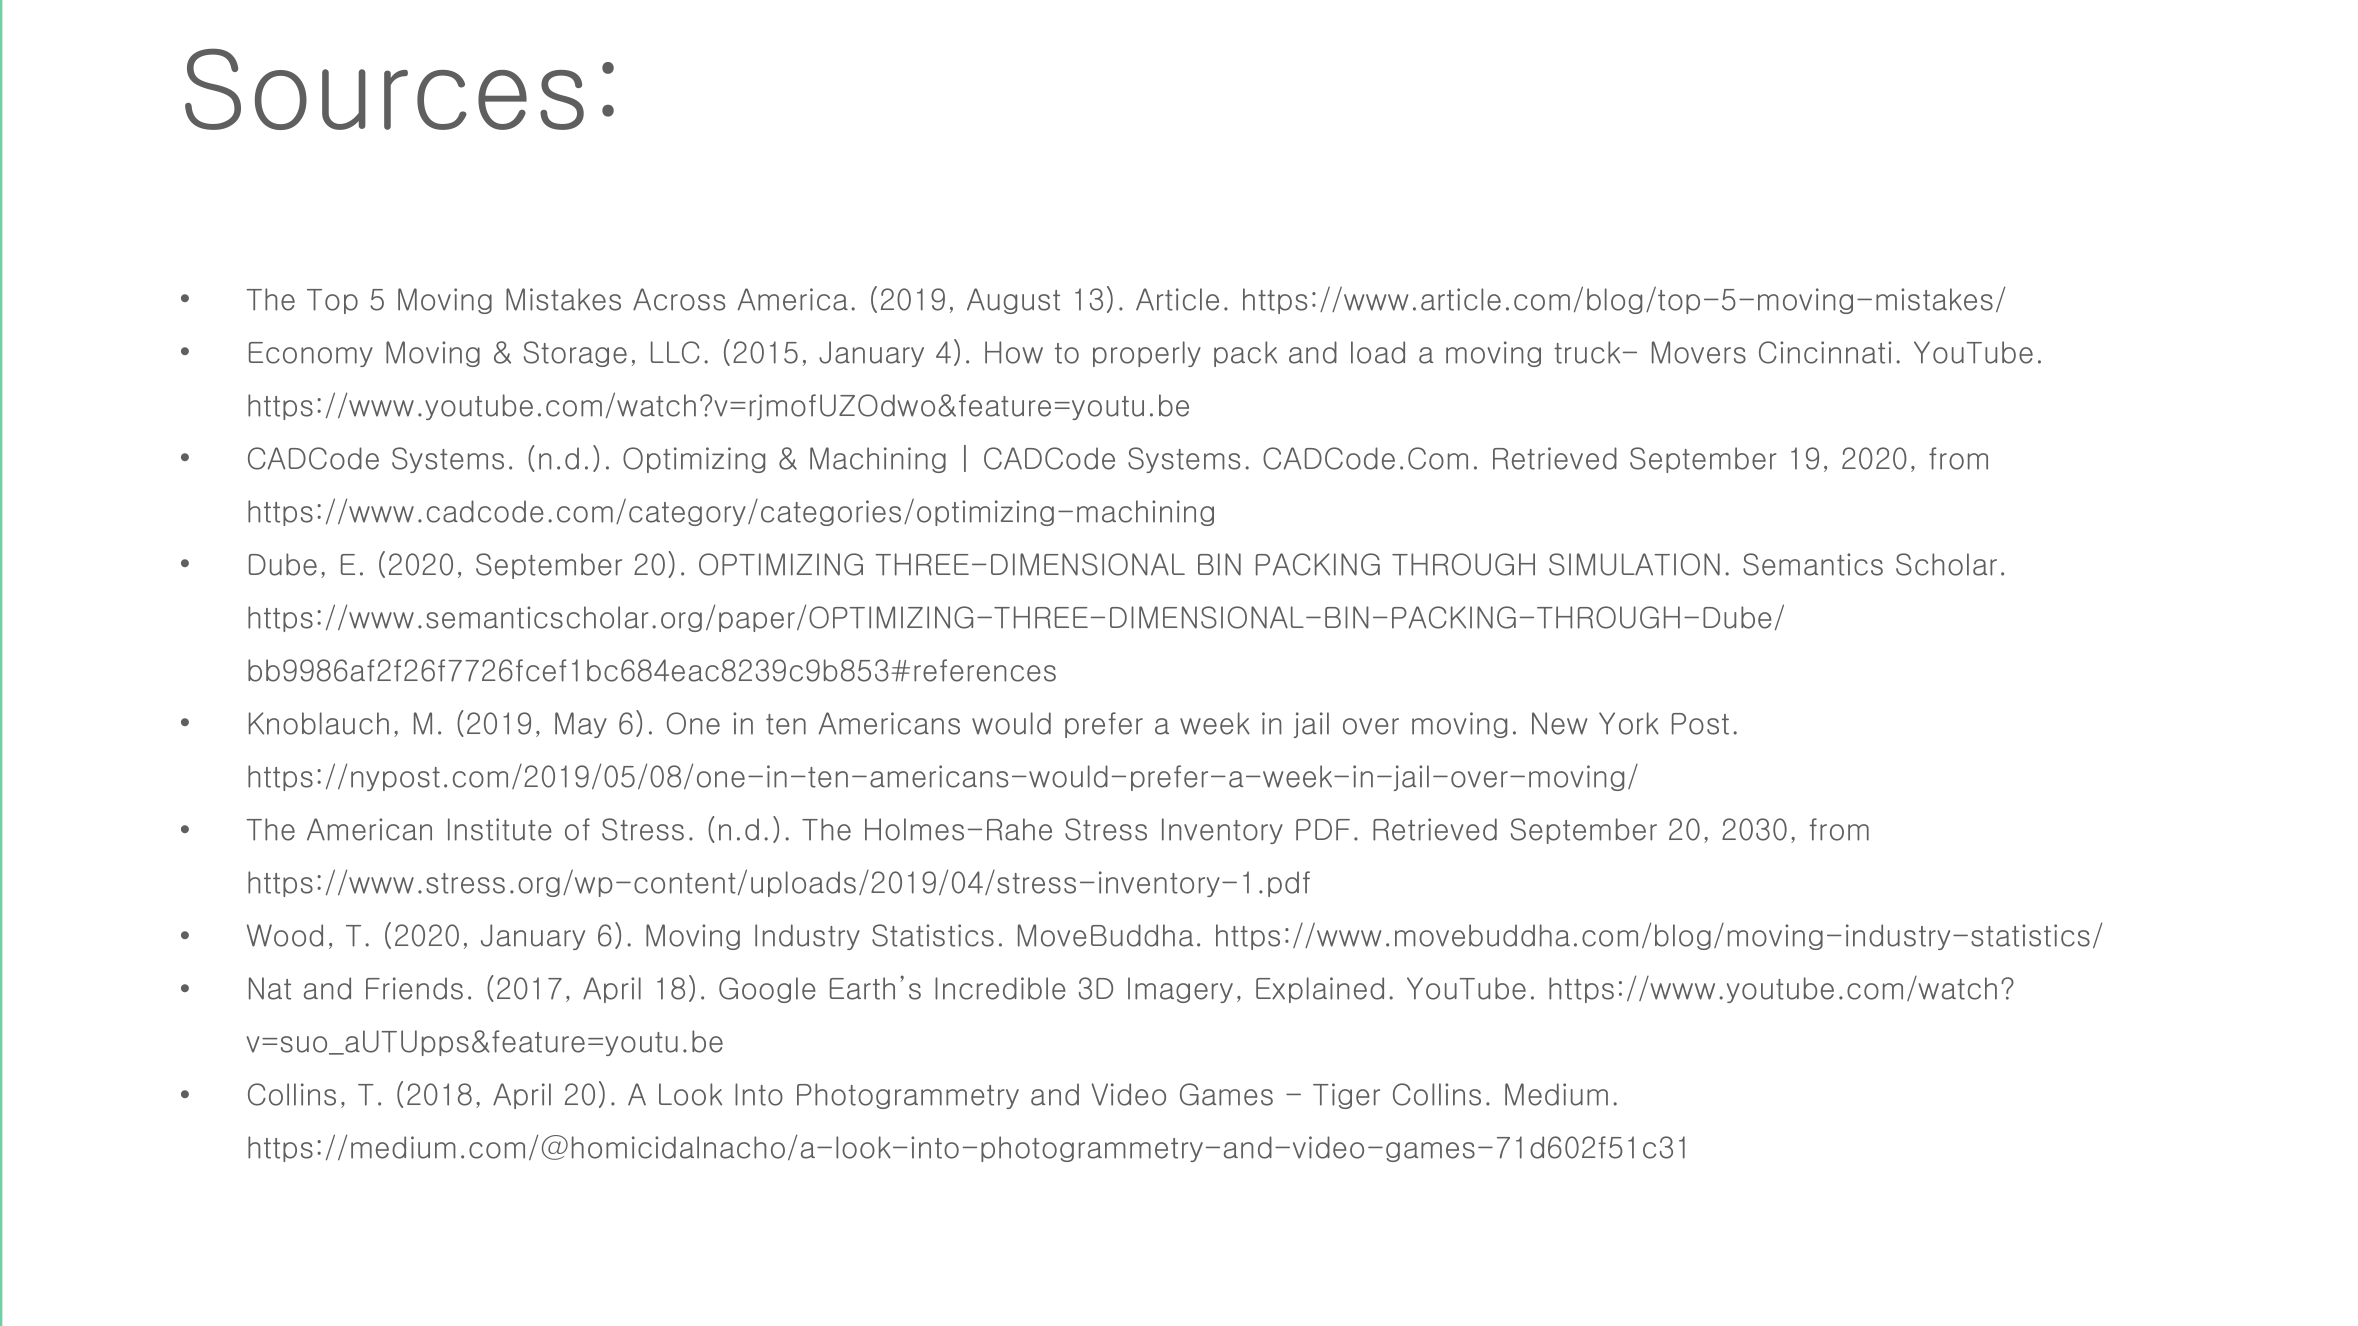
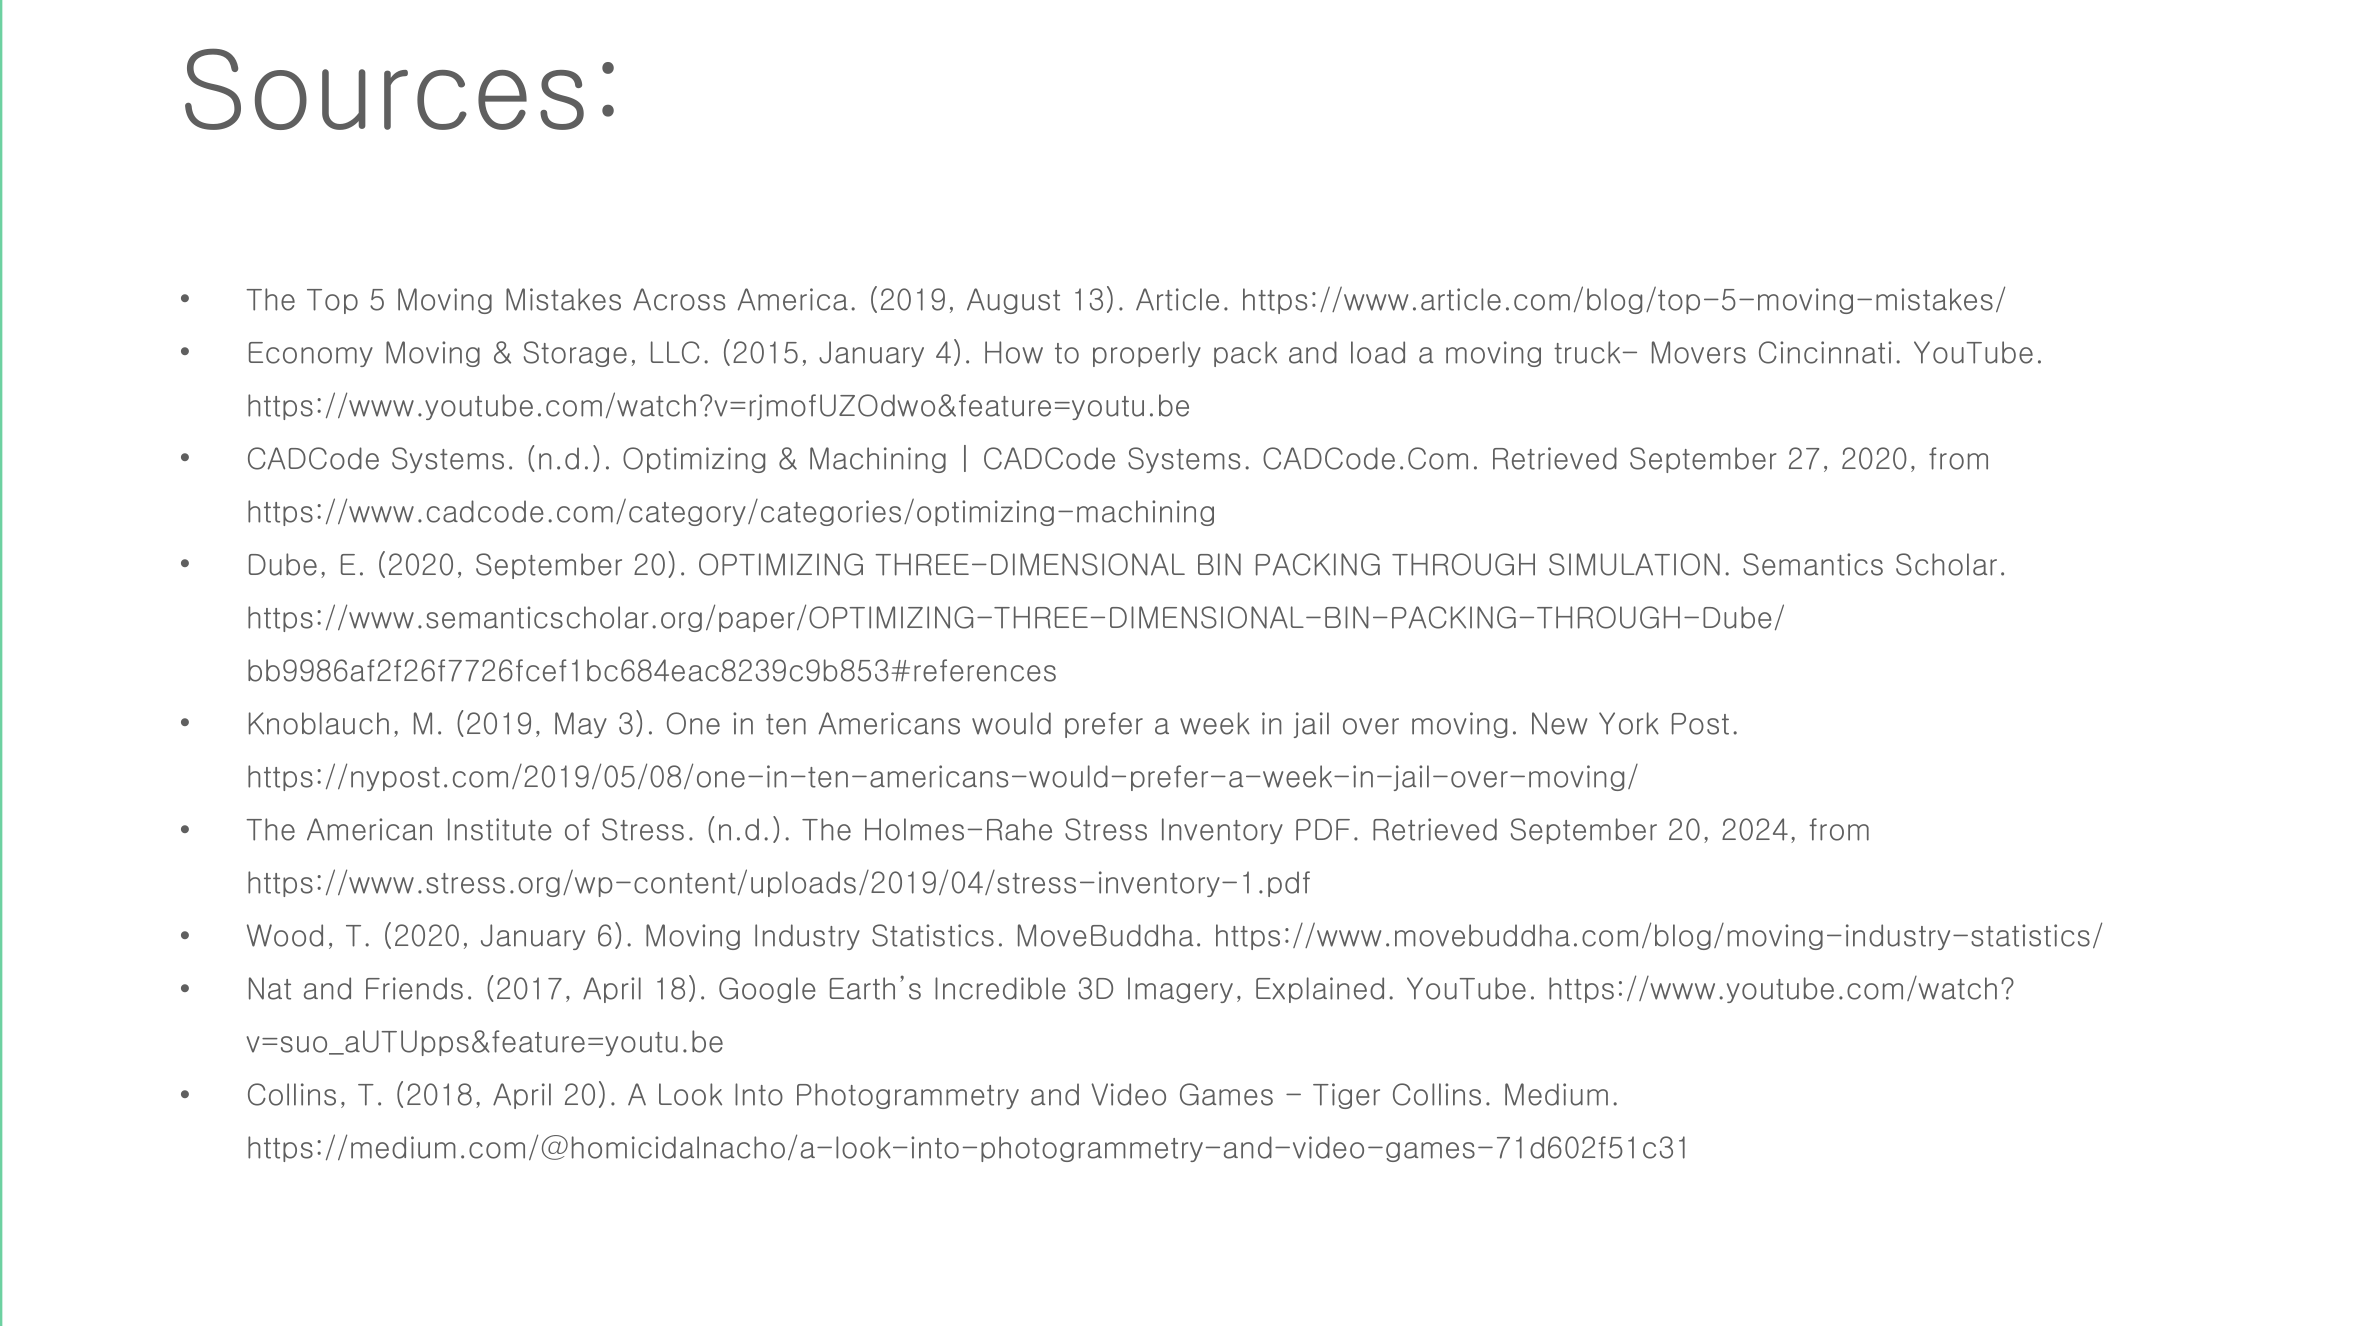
19: 19 -> 27
May 6: 6 -> 3
2030: 2030 -> 2024
